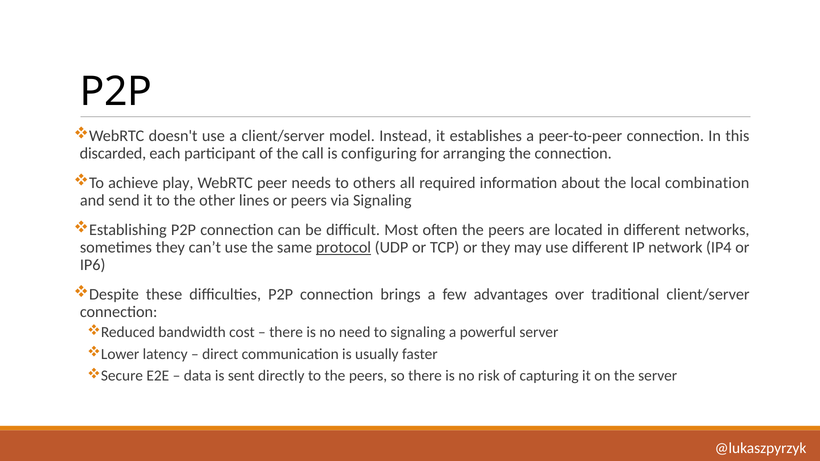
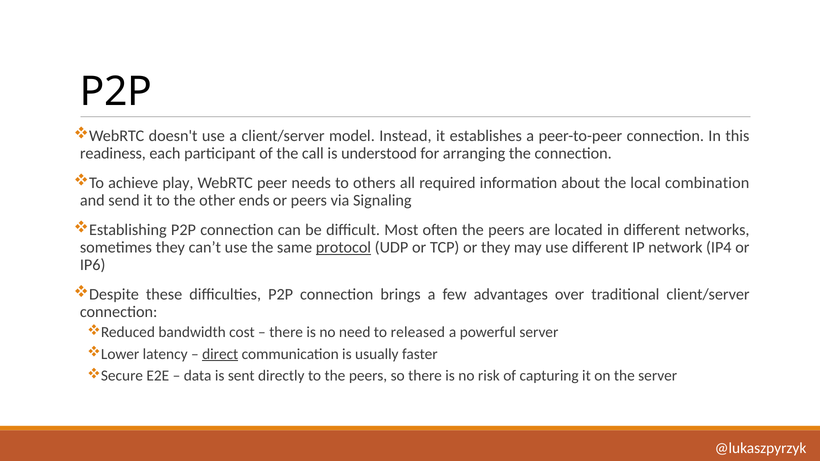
discarded: discarded -> readiness
configuring: configuring -> understood
lines: lines -> ends
to signaling: signaling -> released
direct underline: none -> present
